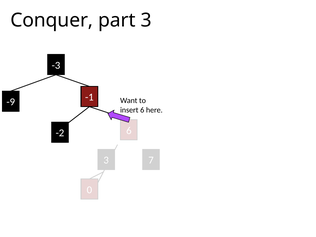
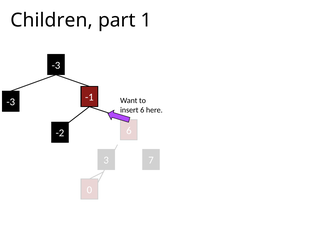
Conquer: Conquer -> Children
part 3: 3 -> 1
-9 at (11, 102): -9 -> -3
